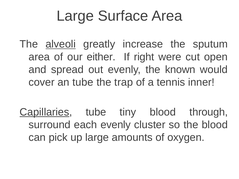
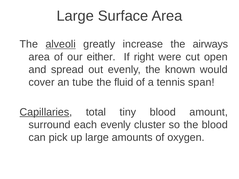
sputum: sputum -> airways
trap: trap -> fluid
inner: inner -> span
Capillaries tube: tube -> total
through: through -> amount
